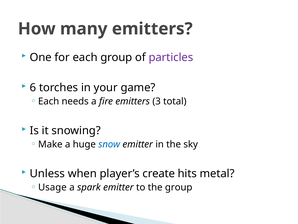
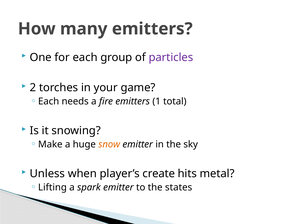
6: 6 -> 2
3: 3 -> 1
snow colour: blue -> orange
Usage: Usage -> Lifting
the group: group -> states
